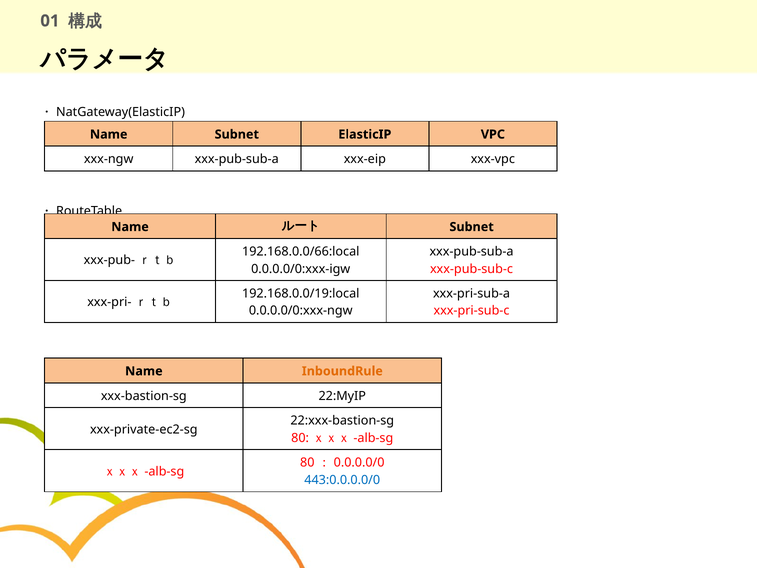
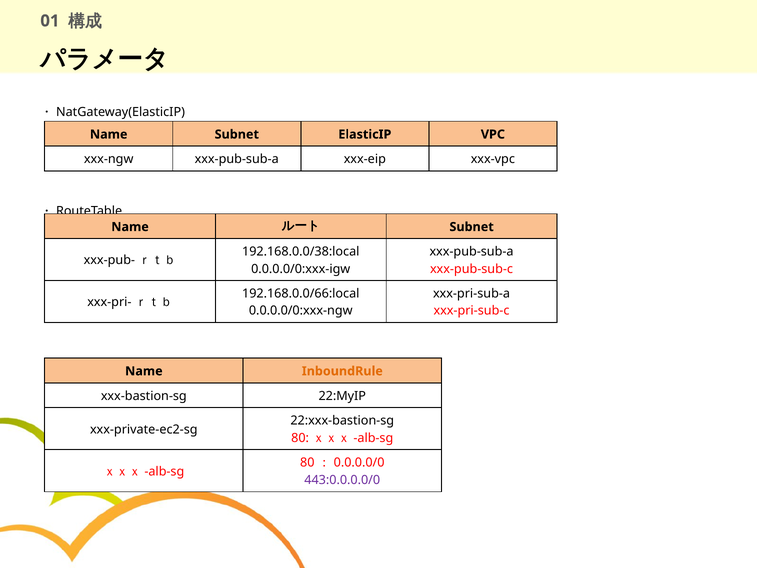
192.168.0.0/66:local: 192.168.0.0/66:local -> 192.168.0.0/38:local
192.168.0.0/19:local: 192.168.0.0/19:local -> 192.168.0.0/66:local
443:0.0.0.0/0 colour: blue -> purple
